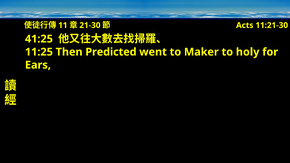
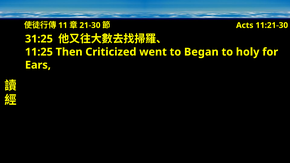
41:25: 41:25 -> 31:25
Predicted: Predicted -> Criticized
Maker: Maker -> Began
